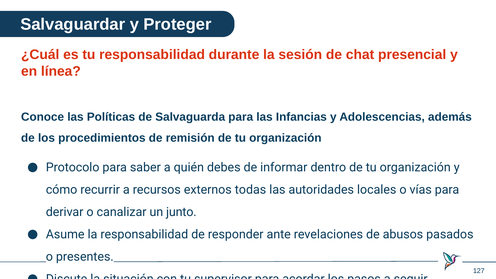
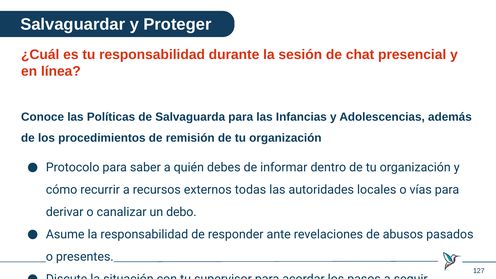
junto: junto -> debo
